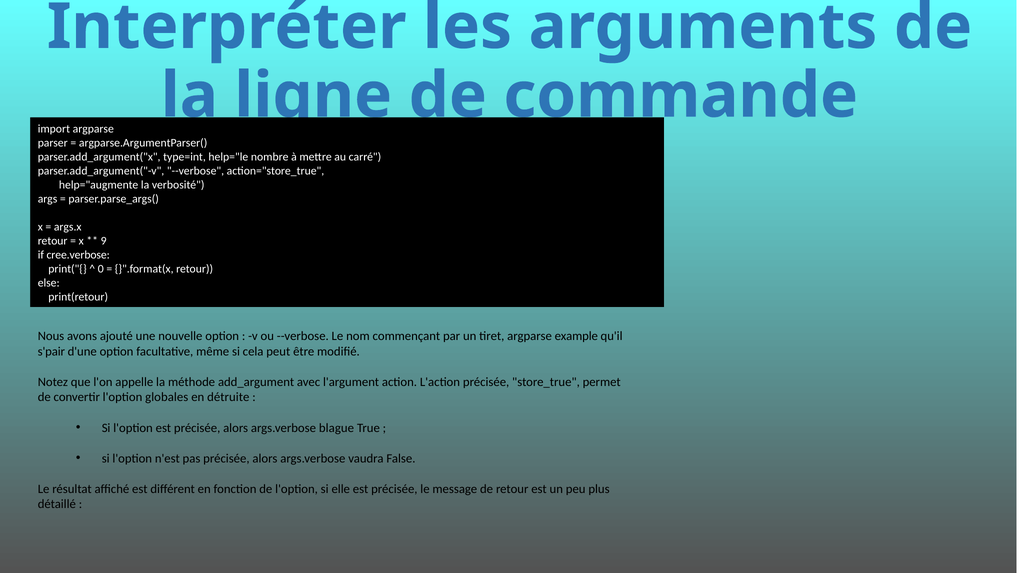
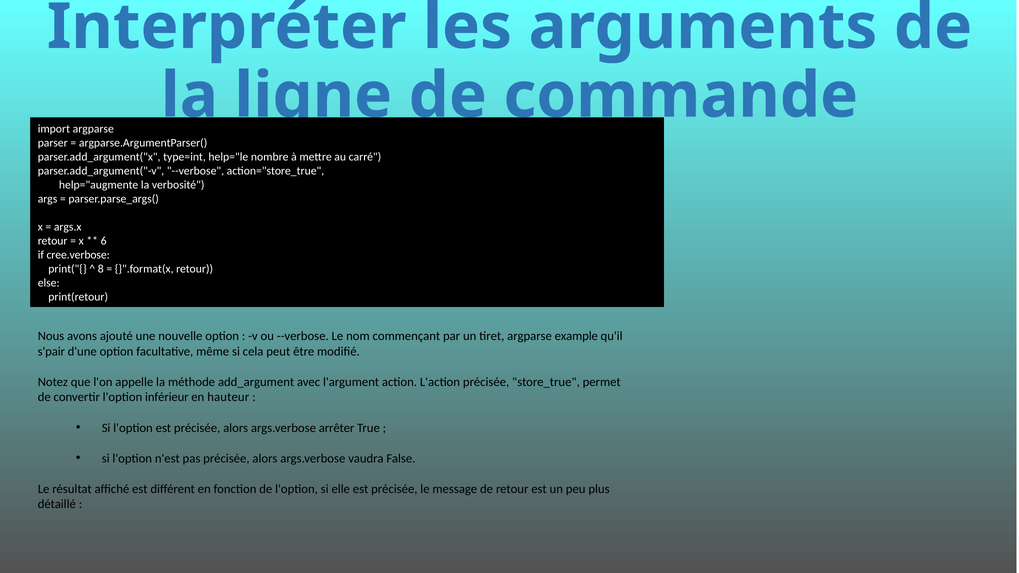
9: 9 -> 6
0: 0 -> 8
globales: globales -> inférieur
détruite: détruite -> hauteur
blague: blague -> arrêter
